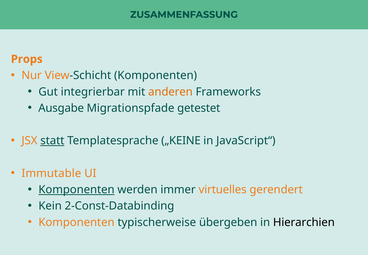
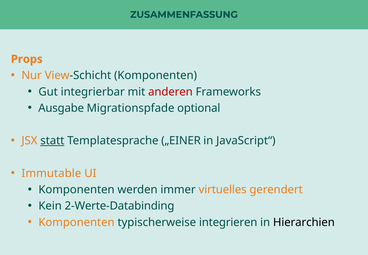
anderen colour: orange -> red
getestet: getestet -> optional
„KEINE: „KEINE -> „EINER
Komponenten at (77, 190) underline: present -> none
2-Const-Databinding: 2-Const-Databinding -> 2-Werte-Databinding
übergeben: übergeben -> integrieren
